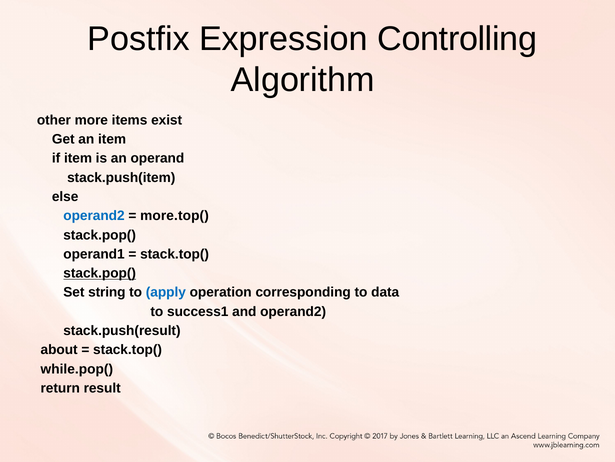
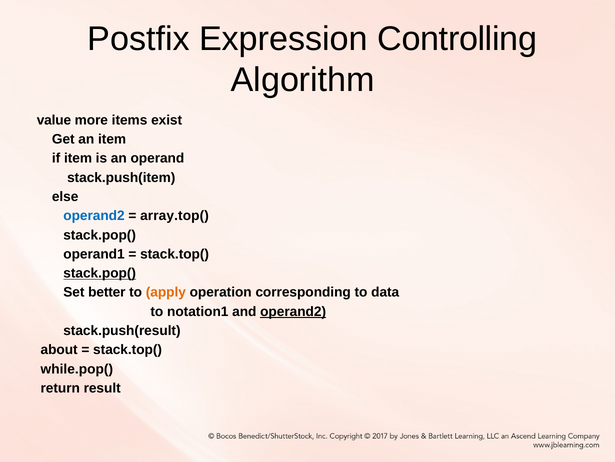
other: other -> value
more.top(: more.top( -> array.top(
string: string -> better
apply colour: blue -> orange
success1: success1 -> notation1
operand2 at (293, 311) underline: none -> present
